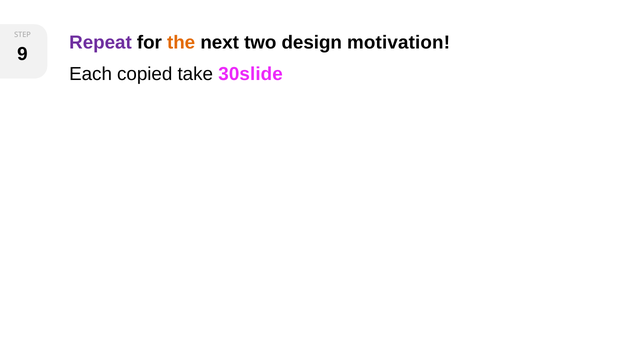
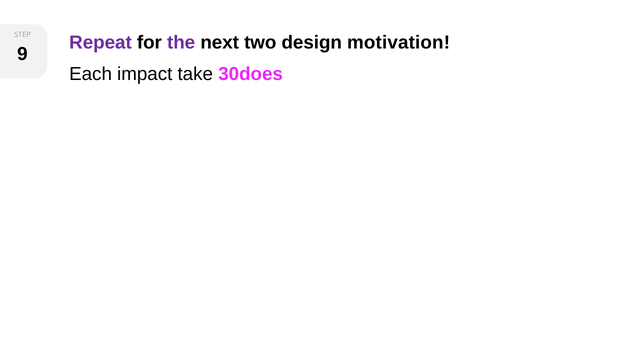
the colour: orange -> purple
copied: copied -> impact
30slide: 30slide -> 30does
